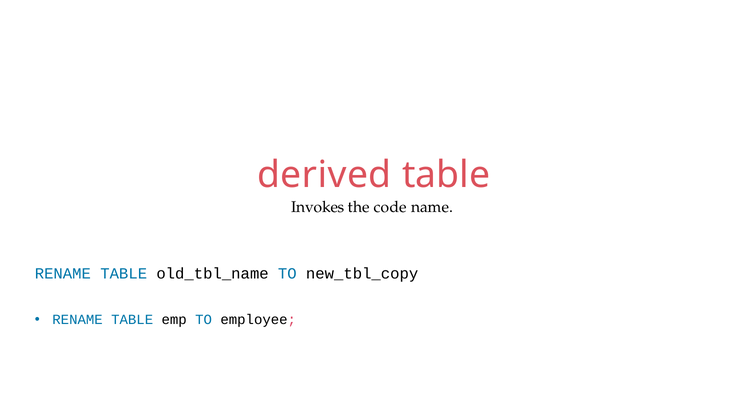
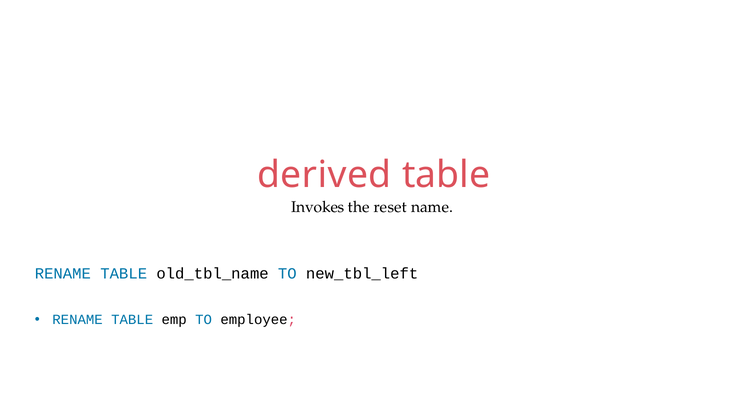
code: code -> reset
new_tbl_copy: new_tbl_copy -> new_tbl_left
